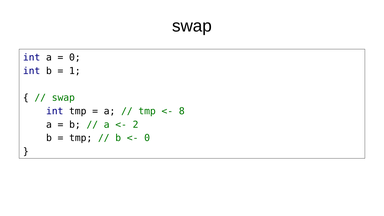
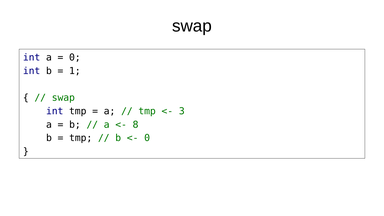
8: 8 -> 3
2: 2 -> 8
